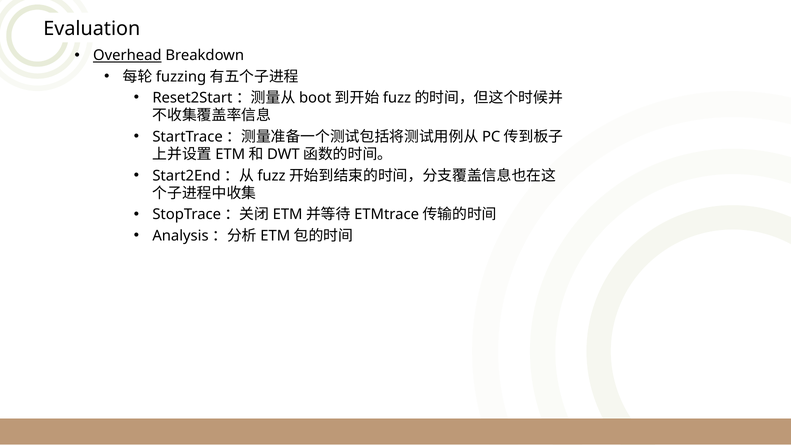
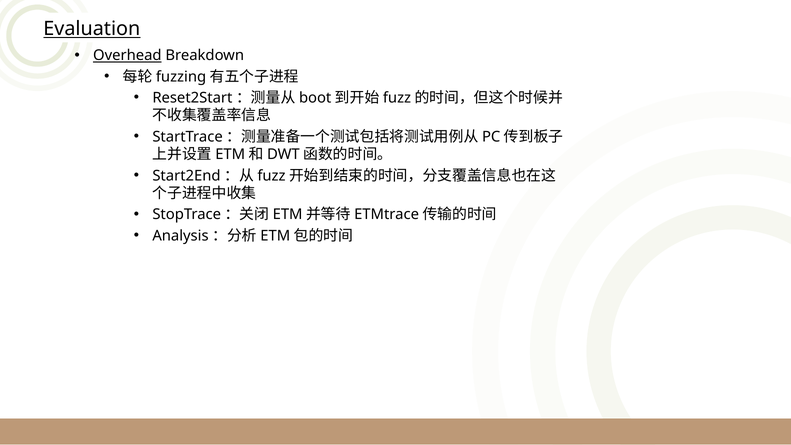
Evaluation underline: none -> present
